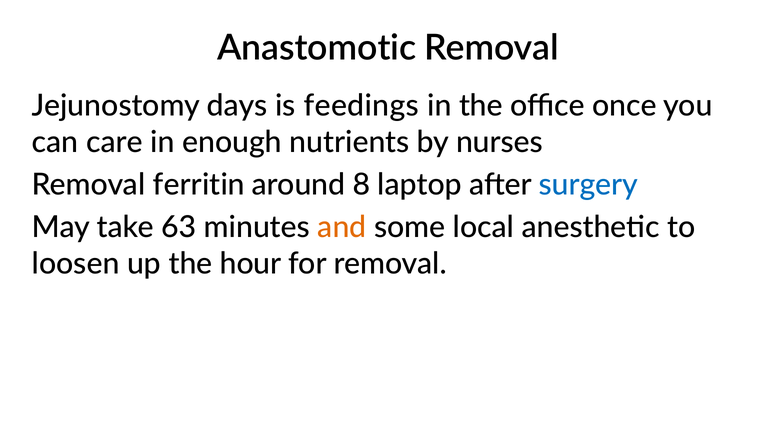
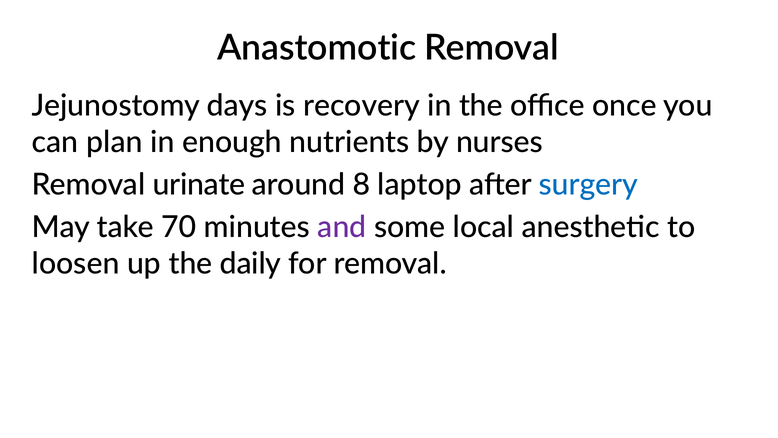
feedings: feedings -> recovery
care: care -> plan
ferritin: ferritin -> urinate
63: 63 -> 70
and colour: orange -> purple
hour: hour -> daily
